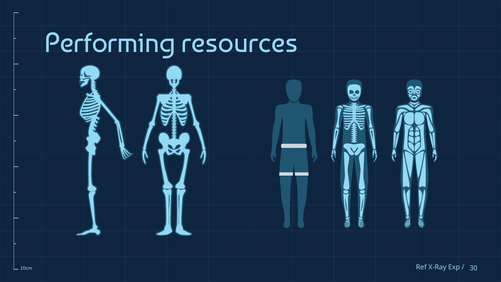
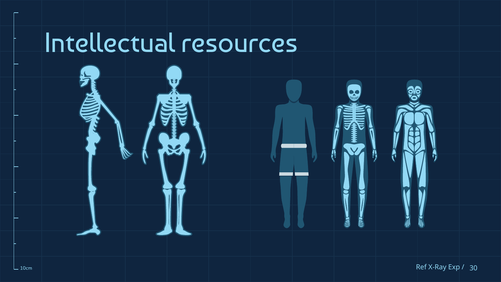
Performing: Performing -> Intellectual
